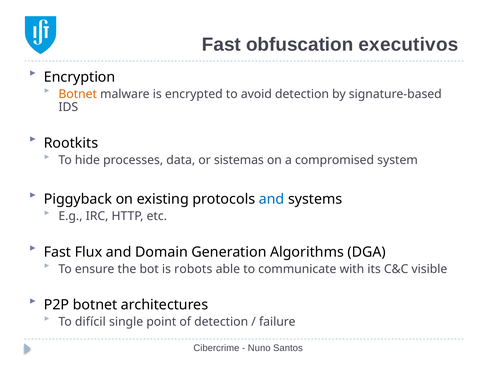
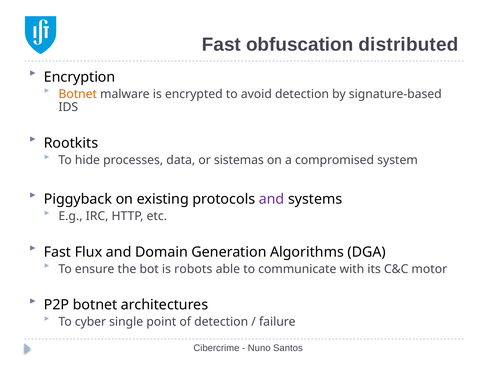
executivos: executivos -> distributed
and at (272, 199) colour: blue -> purple
visible: visible -> motor
difícil: difícil -> cyber
